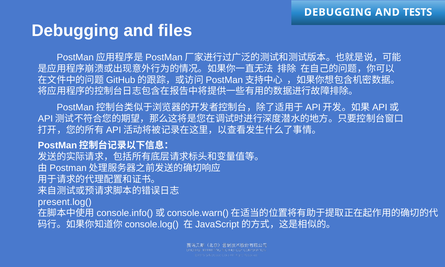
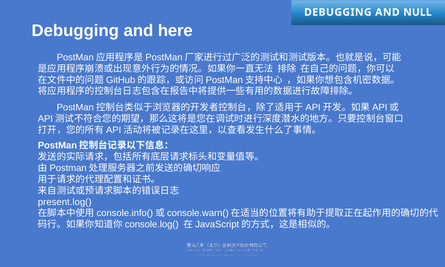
TESTS: TESTS -> NULL
files: files -> here
